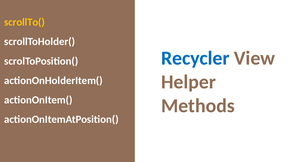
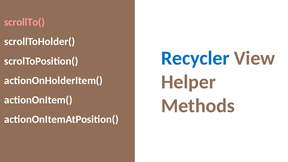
scrollTo( colour: yellow -> pink
